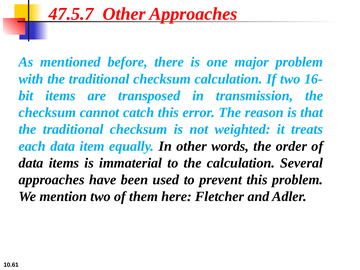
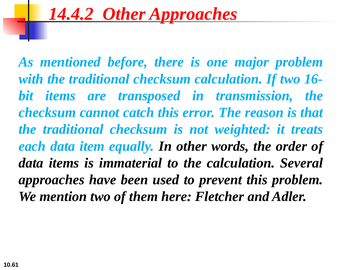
47.5.7: 47.5.7 -> 14.4.2
